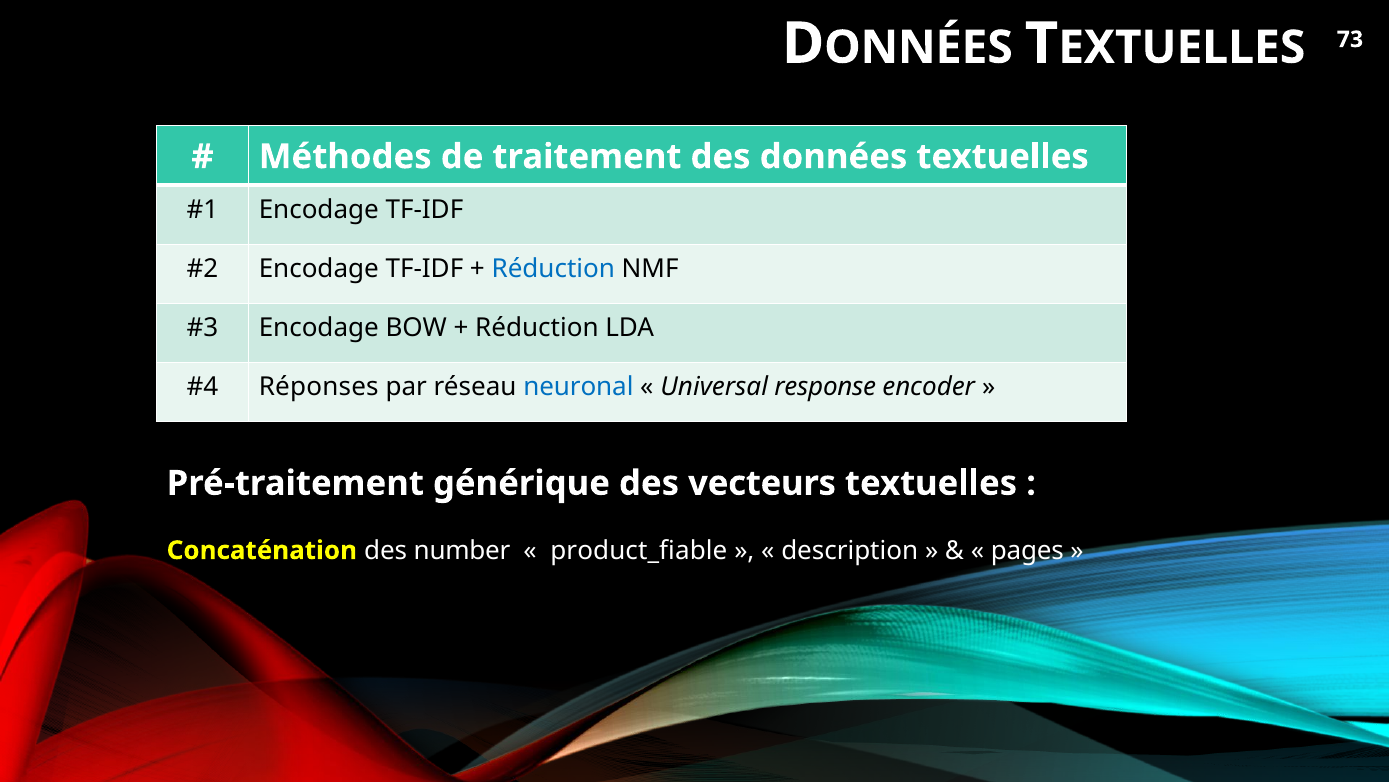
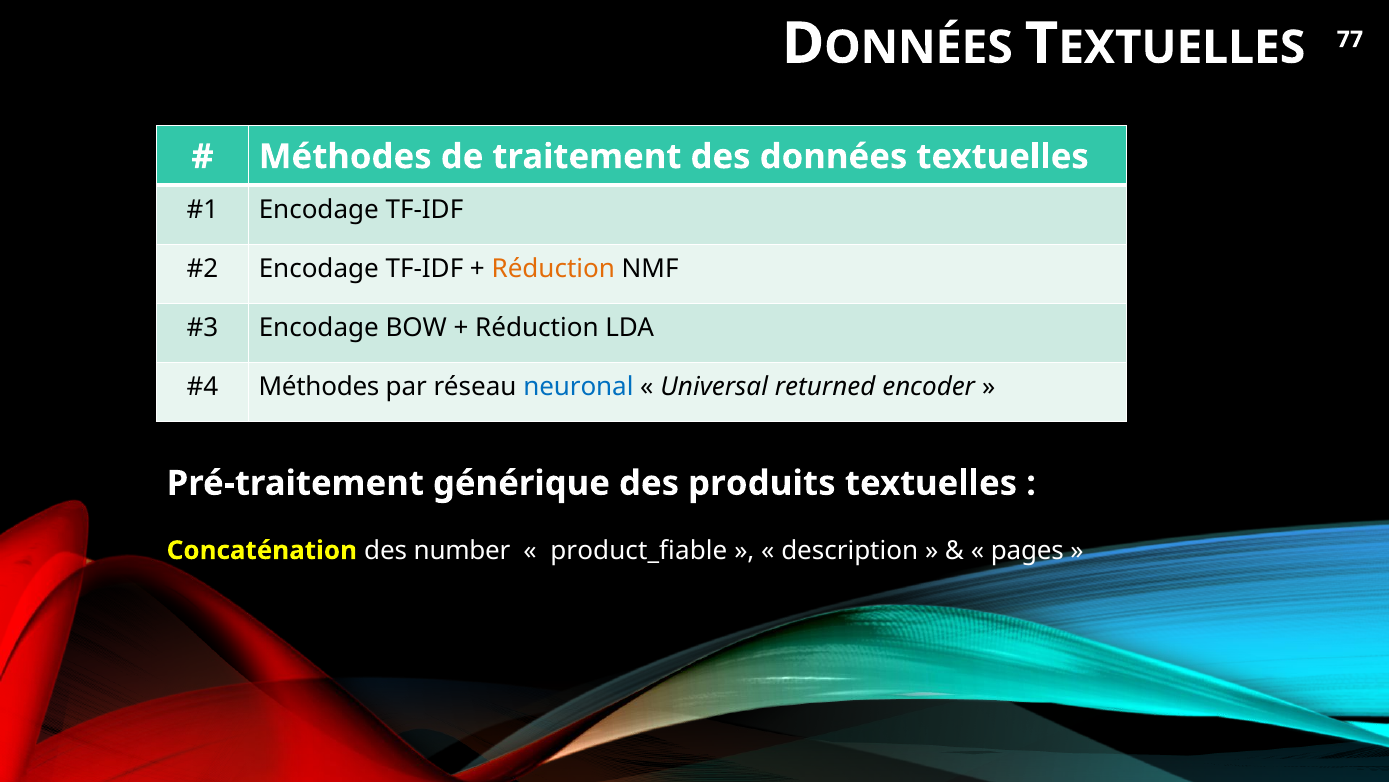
73: 73 -> 77
Réduction at (553, 268) colour: blue -> orange
Réponses at (319, 387): Réponses -> Méthodes
response: response -> returned
vecteurs: vecteurs -> produits
